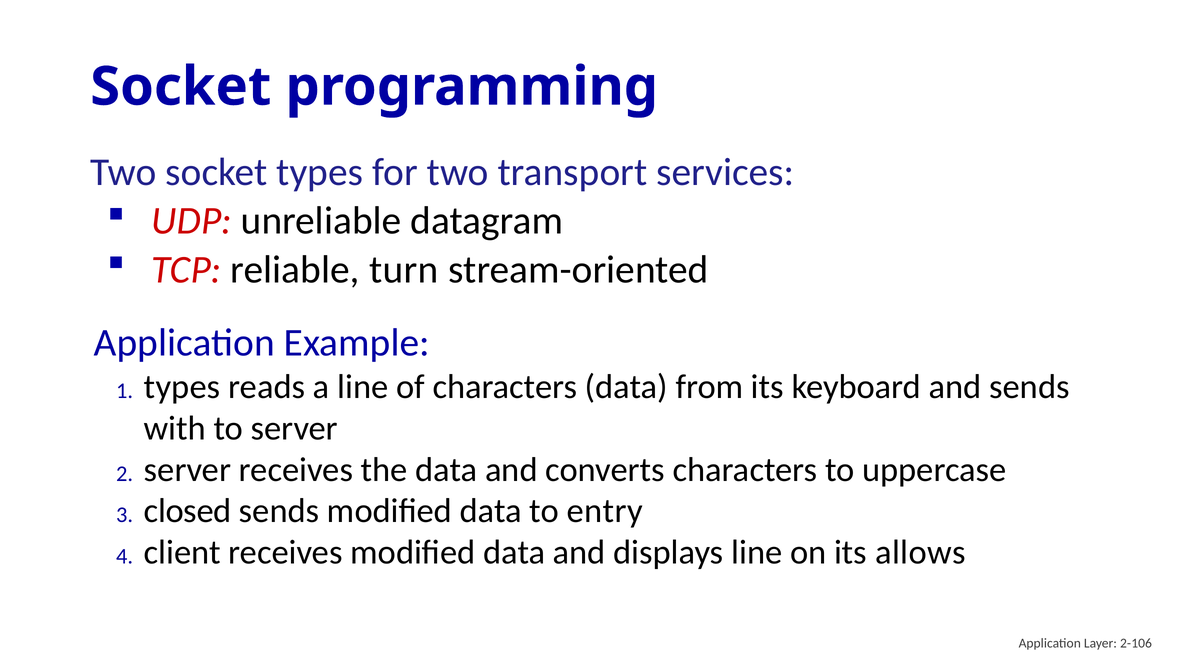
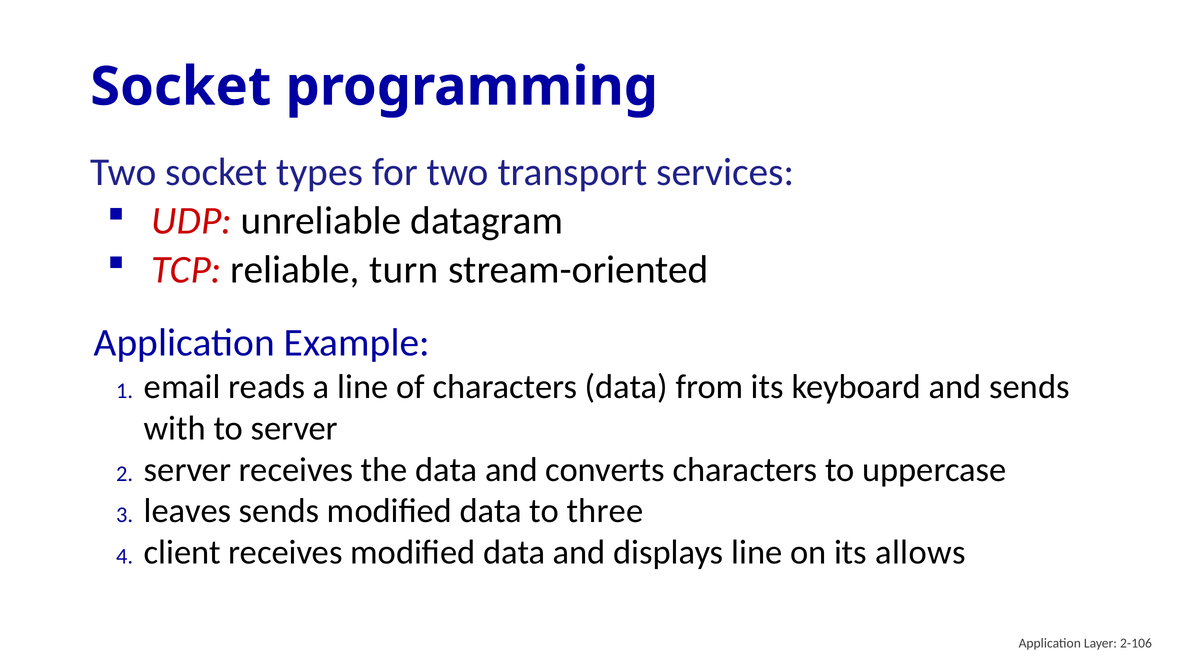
types at (182, 387): types -> email
closed: closed -> leaves
entry: entry -> three
